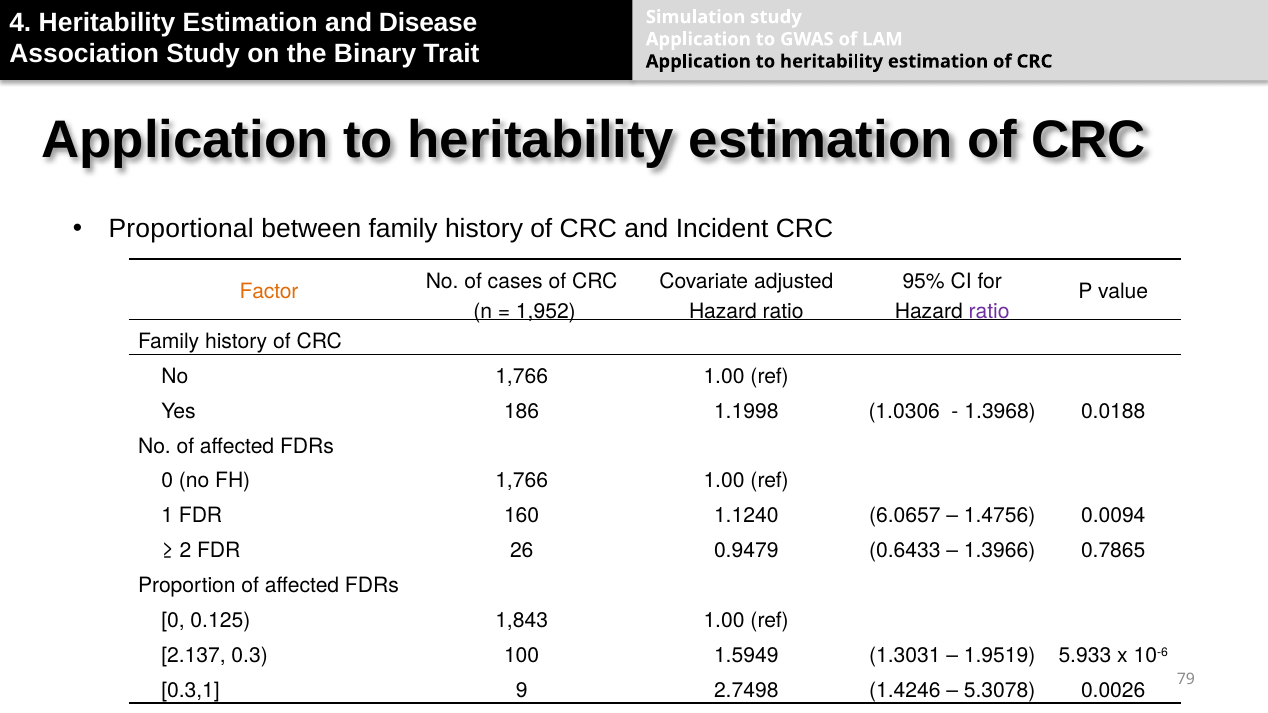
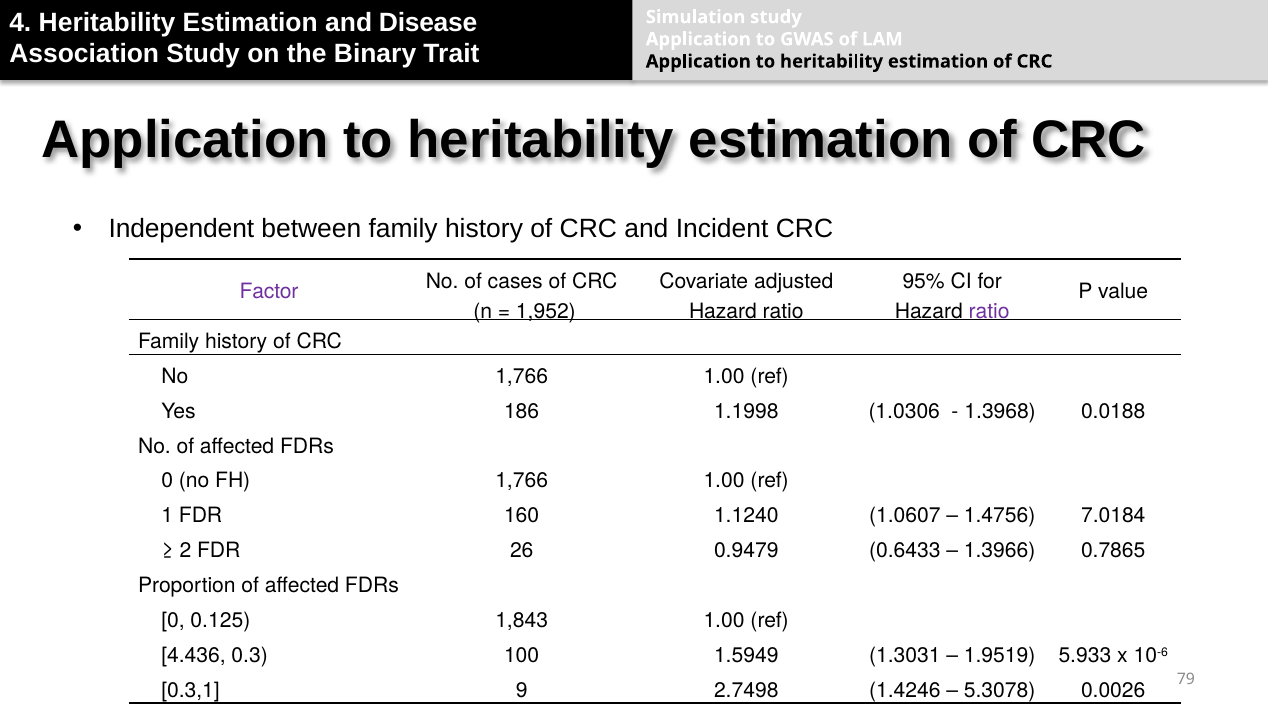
Proportional: Proportional -> Independent
Factor colour: orange -> purple
6.0657: 6.0657 -> 1.0607
0.0094: 0.0094 -> 7.0184
2.137: 2.137 -> 4.436
